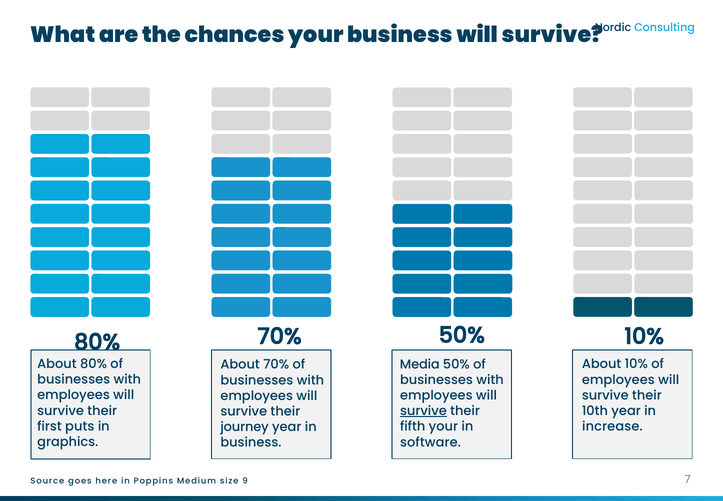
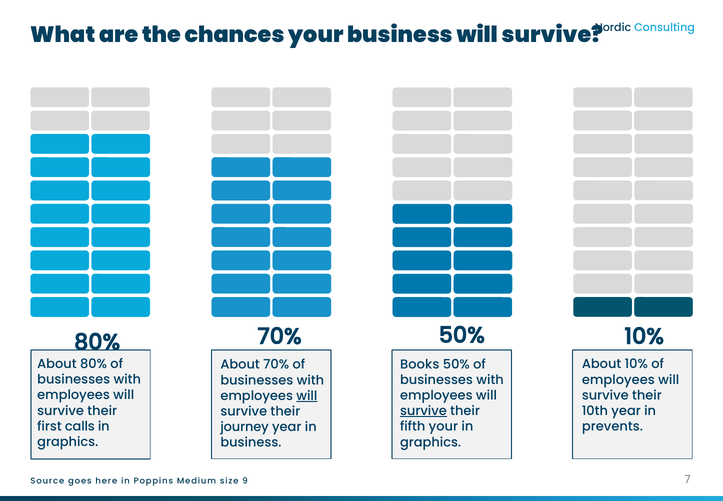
Media: Media -> Books
will at (307, 396) underline: none -> present
puts: puts -> calls
increase: increase -> prevents
software at (431, 442): software -> graphics
